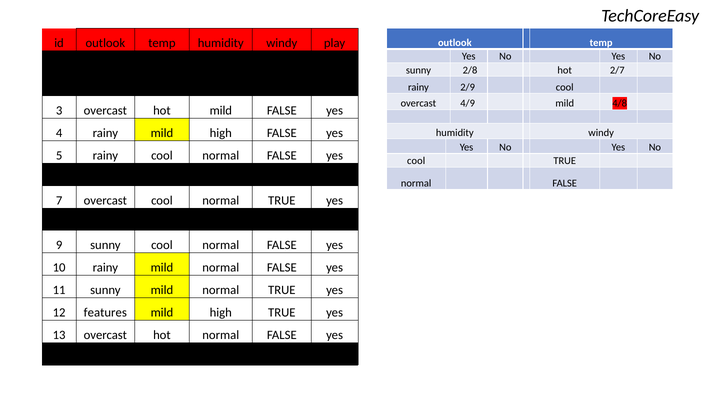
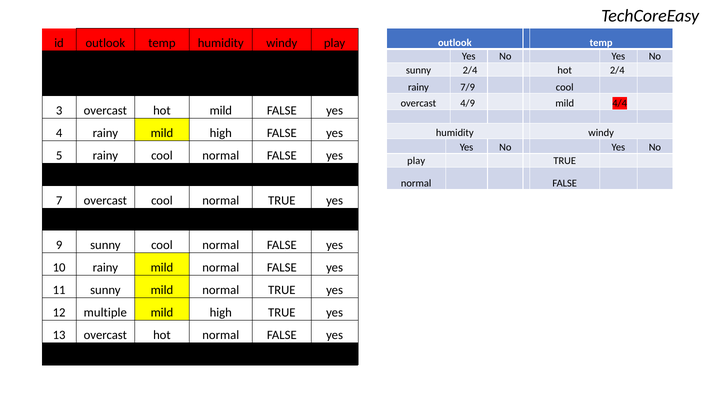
sunny 2/8: 2/8 -> 2/4
hot 2/7: 2/7 -> 2/4
2/9: 2/9 -> 7/9
4/8: 4/8 -> 4/4
cool at (416, 161): cool -> play
features: features -> multiple
